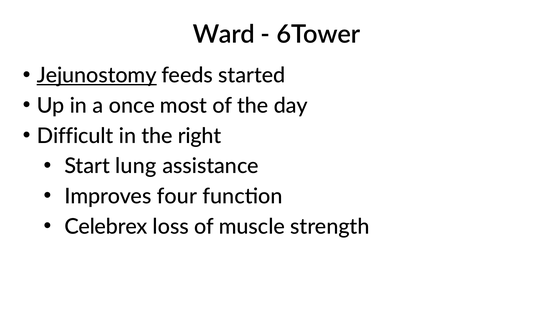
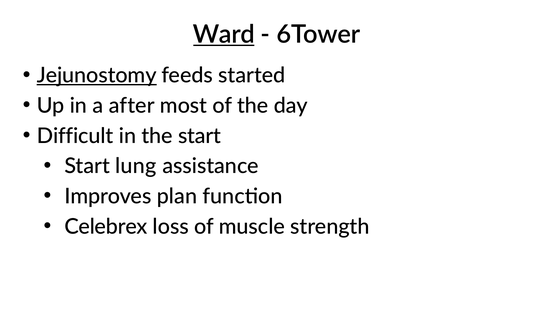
Ward underline: none -> present
once: once -> after
the right: right -> start
four: four -> plan
